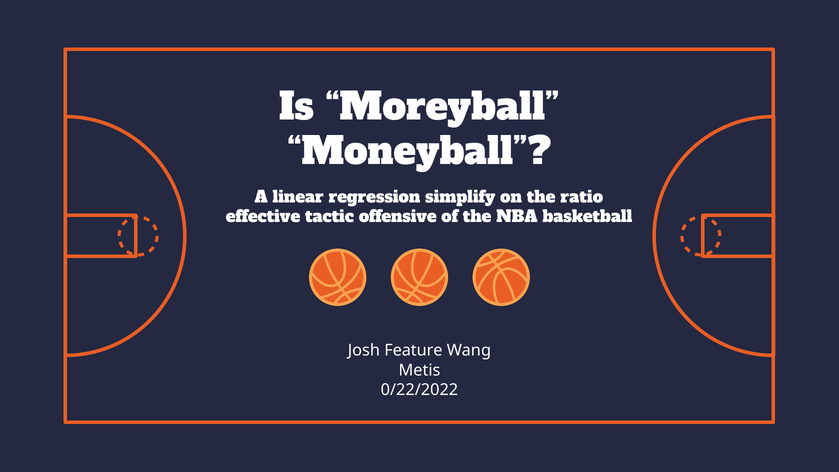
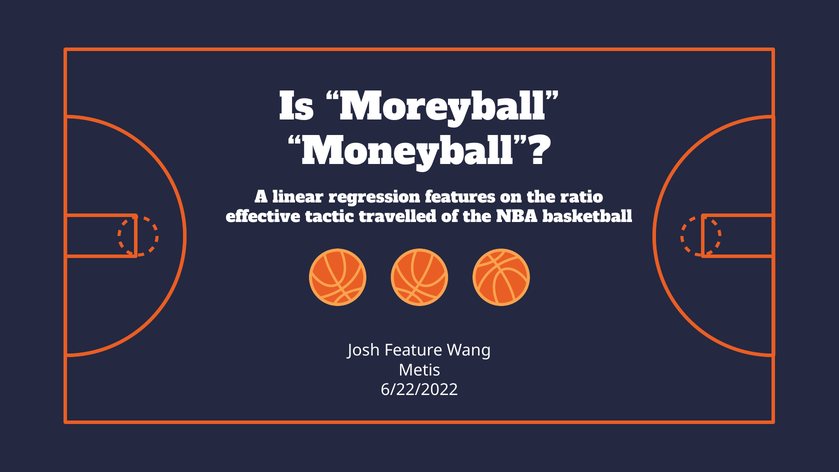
simplify: simplify -> features
offensive: offensive -> travelled
0/22/2022: 0/22/2022 -> 6/22/2022
